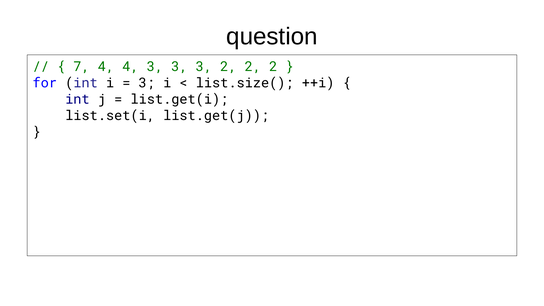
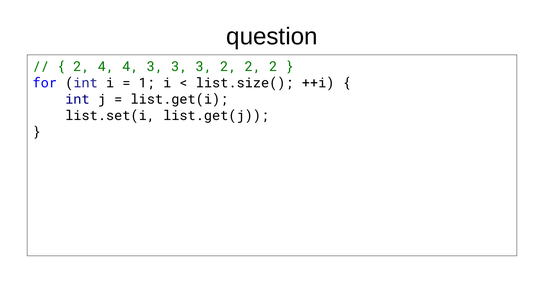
7 at (81, 67): 7 -> 2
3 at (147, 83): 3 -> 1
